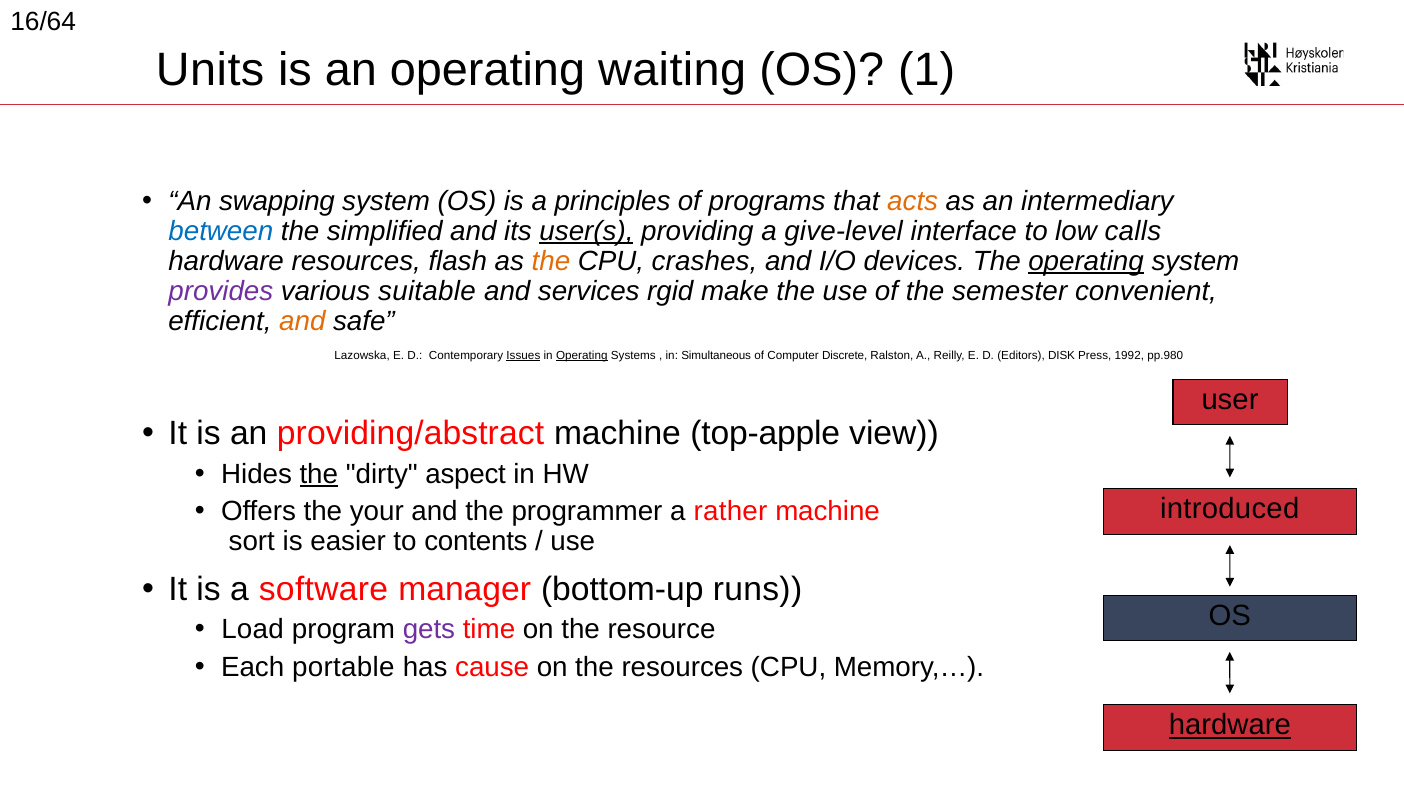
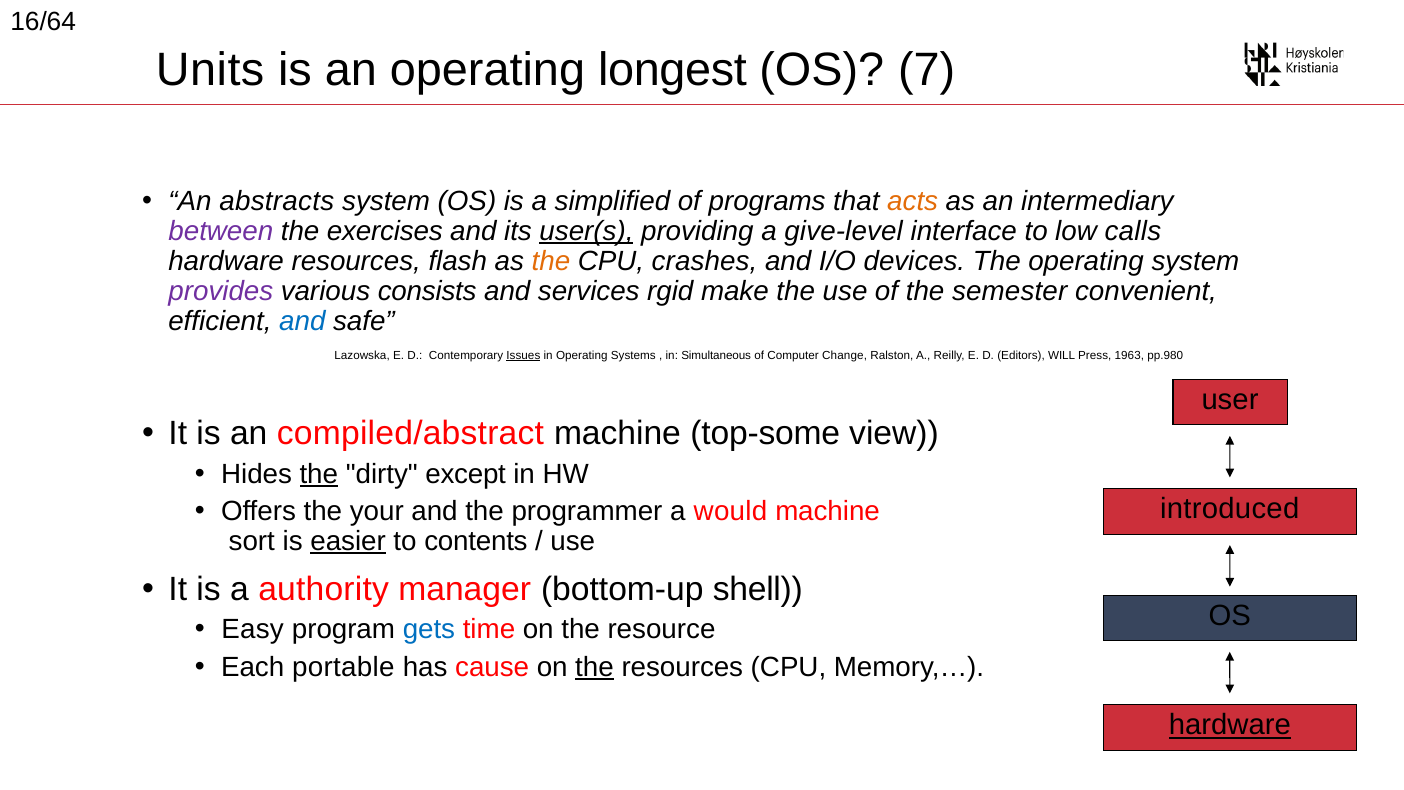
waiting: waiting -> longest
1: 1 -> 7
swapping: swapping -> abstracts
principles: principles -> simplified
between colour: blue -> purple
simplified: simplified -> exercises
operating at (1086, 261) underline: present -> none
suitable: suitable -> consists
and at (302, 321) colour: orange -> blue
Operating at (582, 355) underline: present -> none
Discrete: Discrete -> Change
DISK: DISK -> WILL
1992: 1992 -> 1963
providing/abstract: providing/abstract -> compiled/abstract
top-apple: top-apple -> top-some
aspect: aspect -> except
rather: rather -> would
easier underline: none -> present
software: software -> authority
runs: runs -> shell
Load: Load -> Easy
gets colour: purple -> blue
the at (595, 667) underline: none -> present
